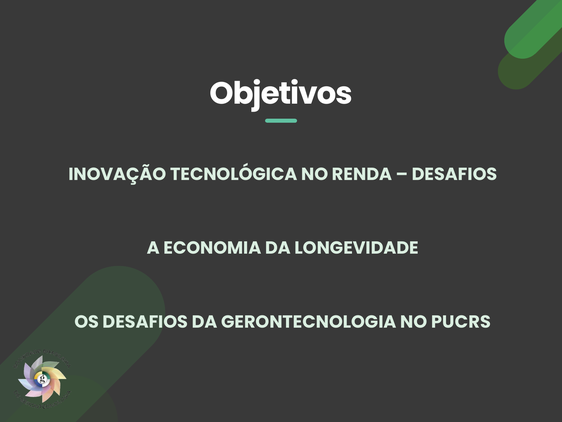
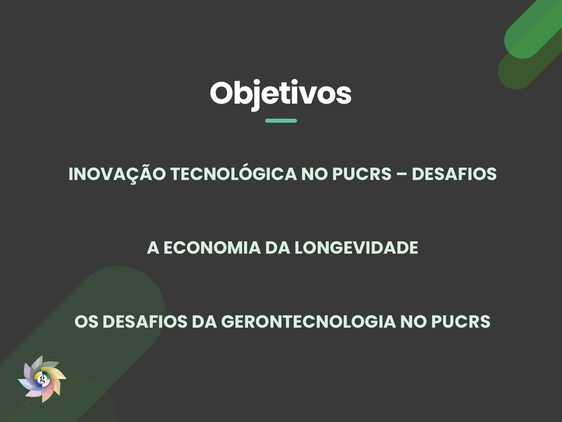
TECNOLÓGICA NO RENDA: RENDA -> PUCRS
